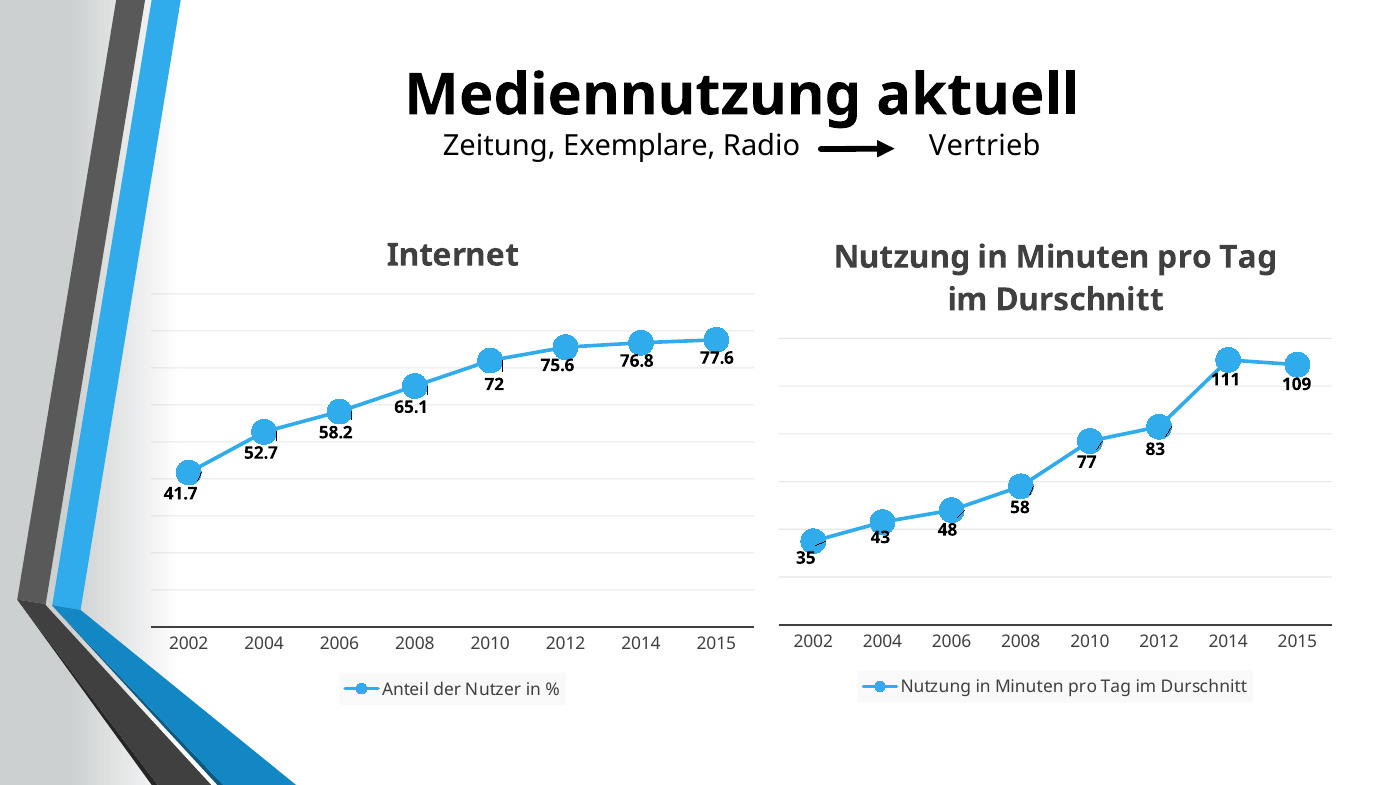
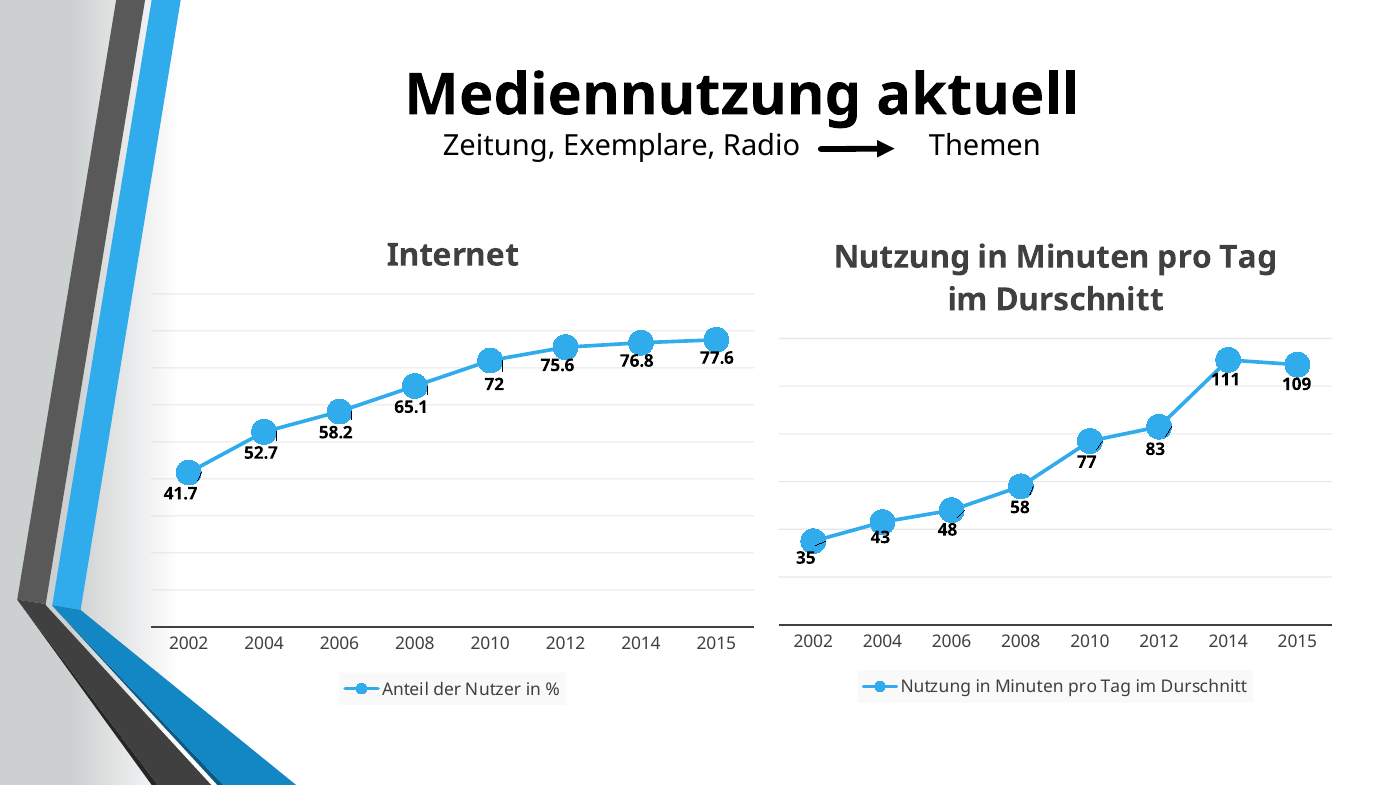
Vertrieb: Vertrieb -> Themen
